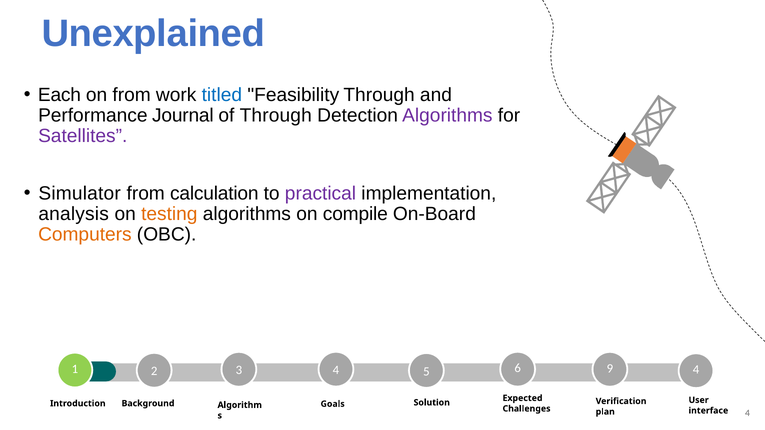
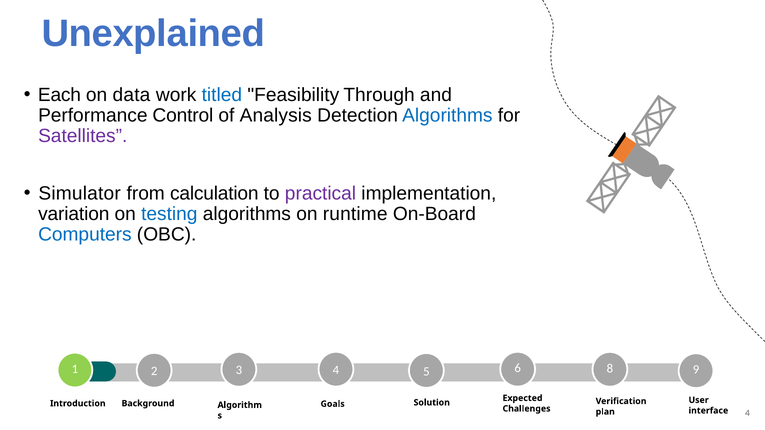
on from: from -> data
Journal: Journal -> Control
of Through: Through -> Analysis
Algorithms at (447, 116) colour: purple -> blue
analysis: analysis -> variation
testing colour: orange -> blue
compile: compile -> runtime
Computers colour: orange -> blue
4 at (696, 370): 4 -> 9
9: 9 -> 8
